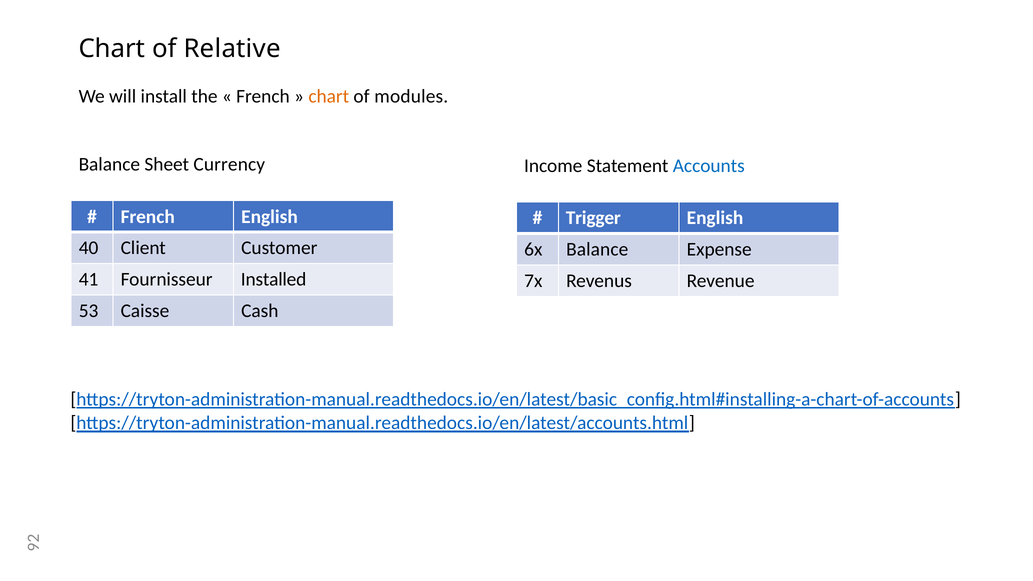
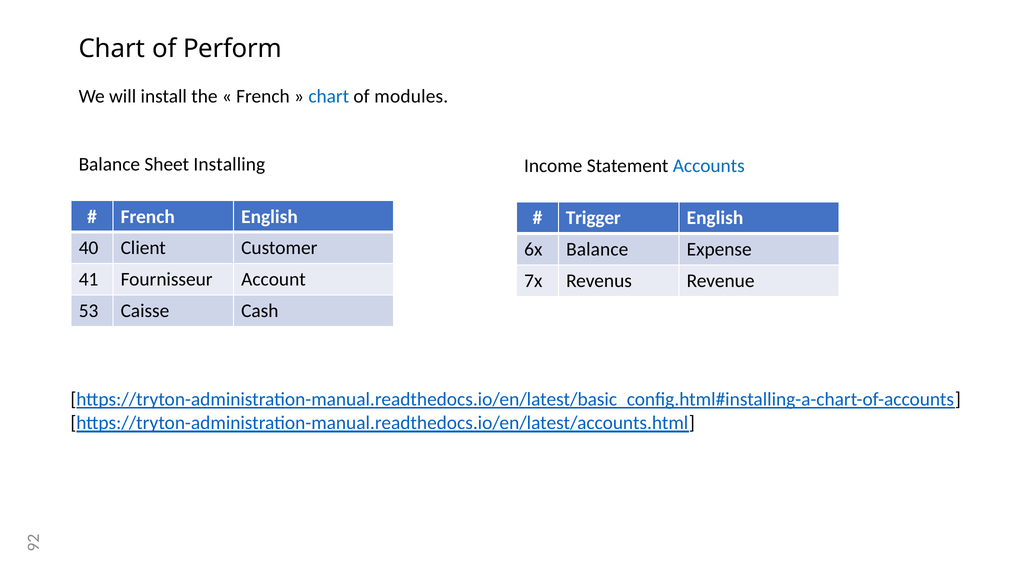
Relative: Relative -> Perform
chart at (329, 96) colour: orange -> blue
Currency: Currency -> Installing
Installed: Installed -> Account
